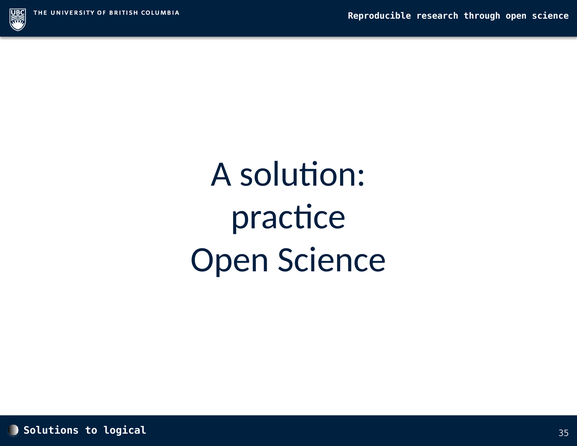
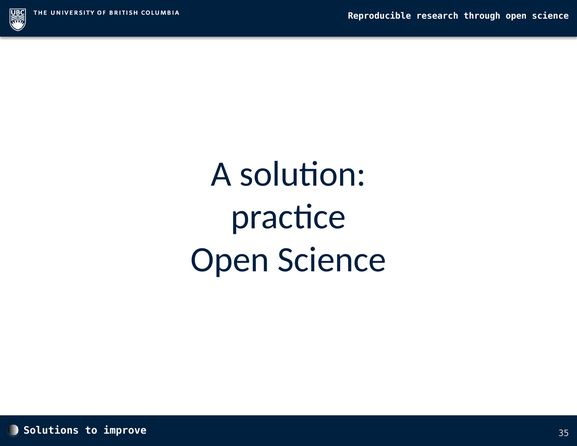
logical: logical -> improve
